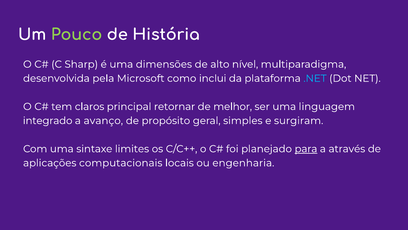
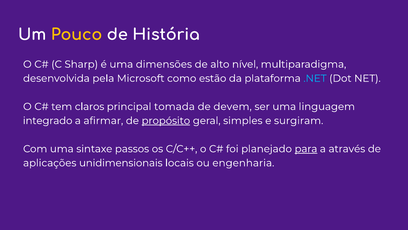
Pouco colour: light green -> yellow
inclui: inclui -> estão
retornar: retornar -> tomada
melhor: melhor -> devem
avanço: avanço -> afirmar
propósito underline: none -> present
limites: limites -> passos
computacionais: computacionais -> unidimensionais
